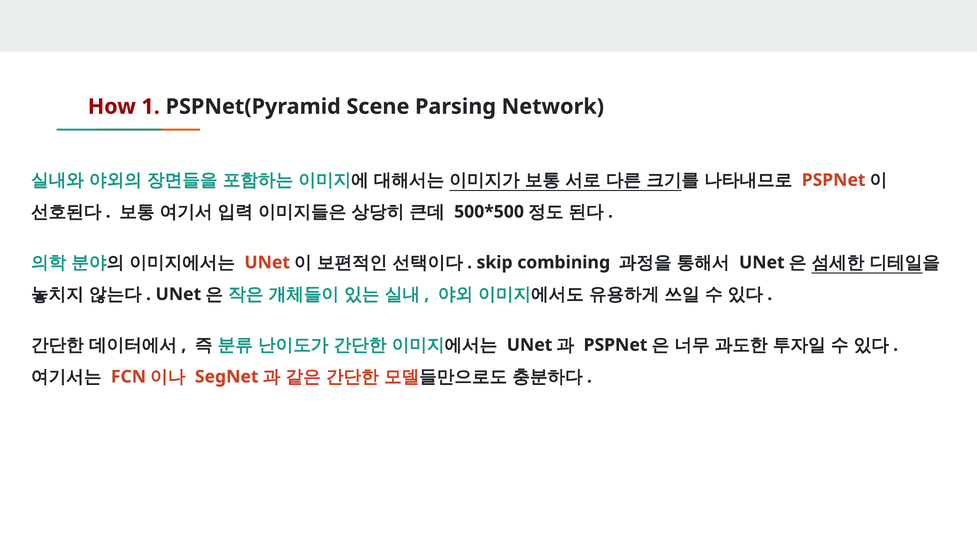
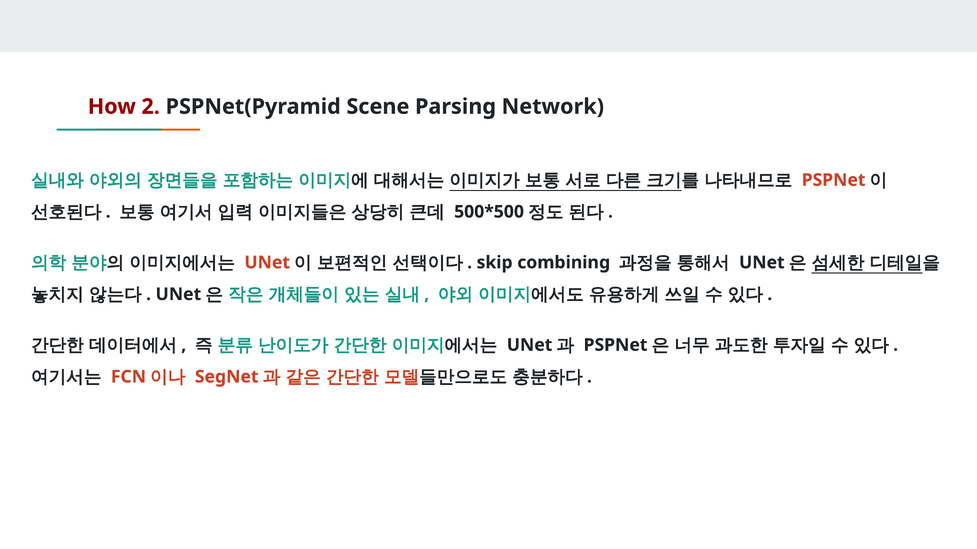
1: 1 -> 2
